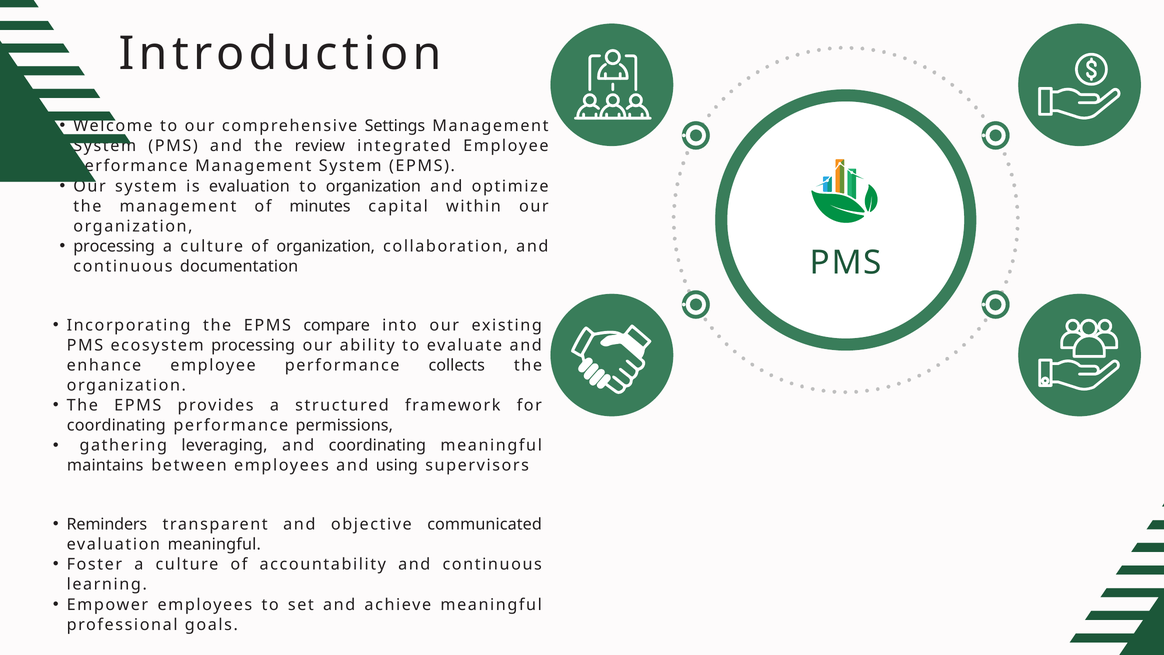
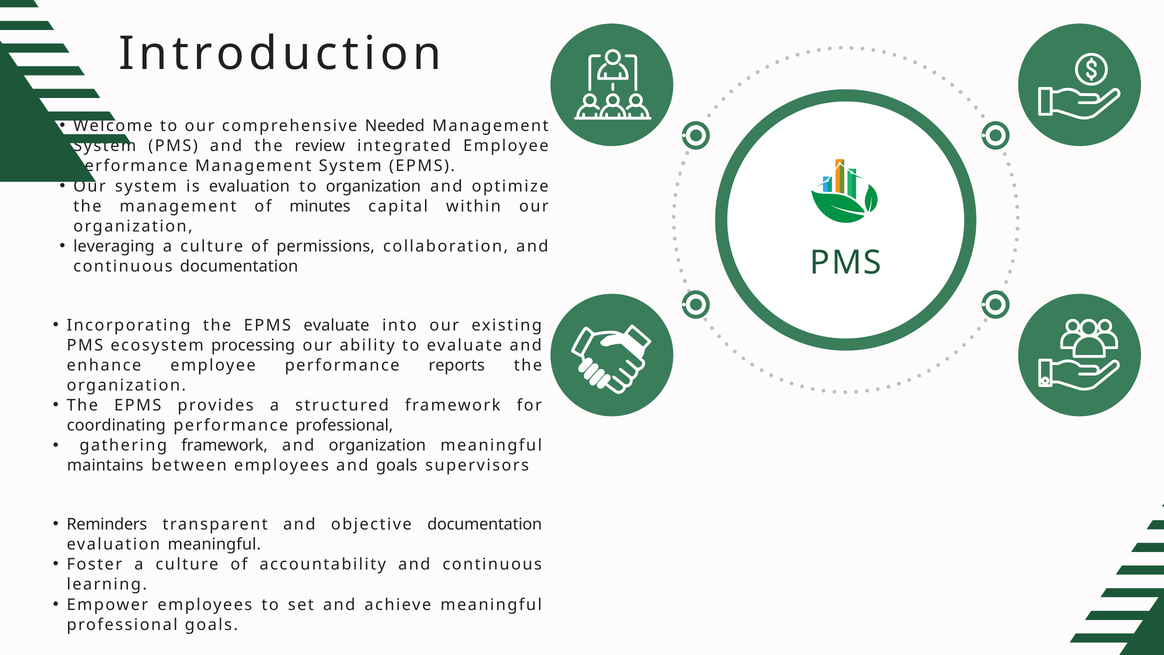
Settings: Settings -> Needed
processing at (114, 246): processing -> leveraging
of organization: organization -> permissions
EPMS compare: compare -> evaluate
collects: collects -> reports
performance permissions: permissions -> professional
gathering leveraging: leveraging -> framework
and coordinating: coordinating -> organization
and using: using -> goals
objective communicated: communicated -> documentation
